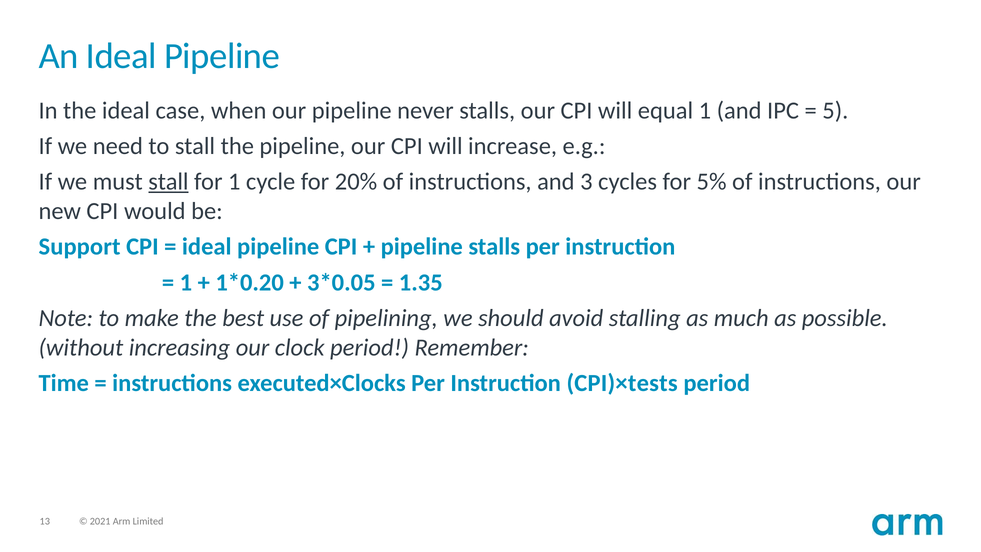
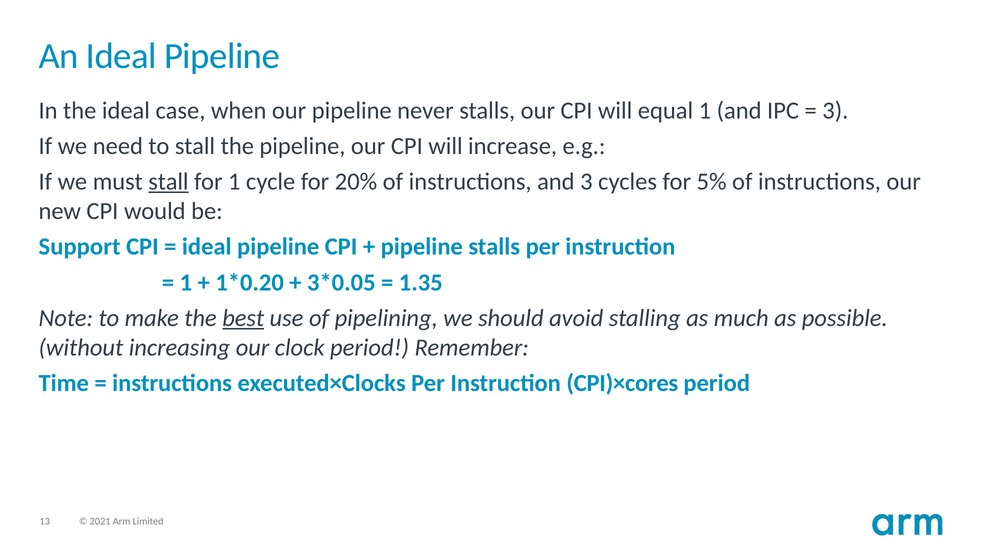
5 at (835, 111): 5 -> 3
best underline: none -> present
CPI)×tests: CPI)×tests -> CPI)×cores
